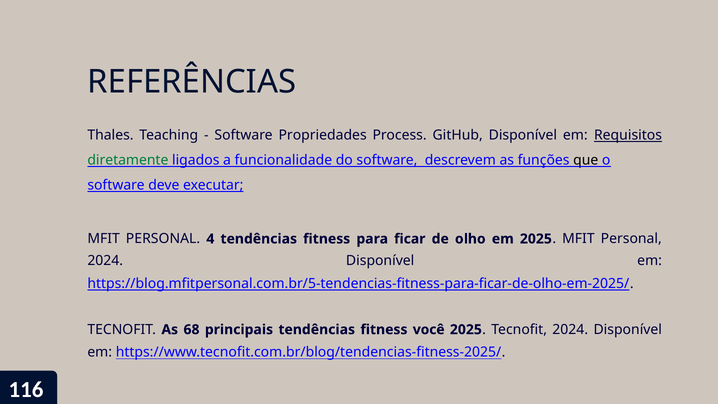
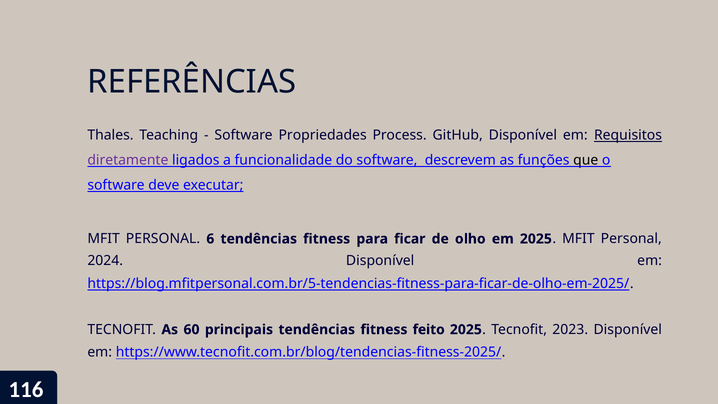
diretamente colour: green -> purple
4: 4 -> 6
68: 68 -> 60
você: você -> feito
Tecnofit 2024: 2024 -> 2023
